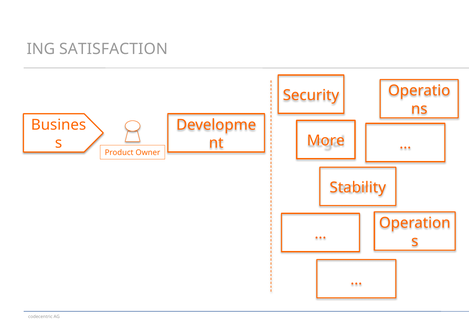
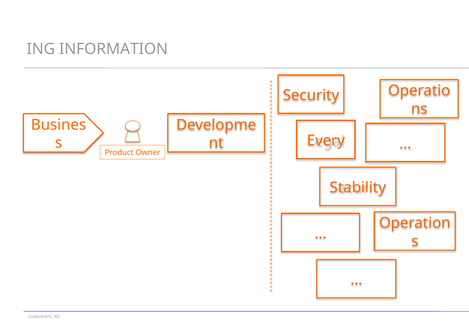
SATISFACTION: SATISFACTION -> INFORMATION
More: More -> Every
